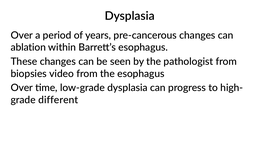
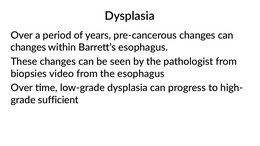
ablation at (28, 48): ablation -> changes
different: different -> sufficient
